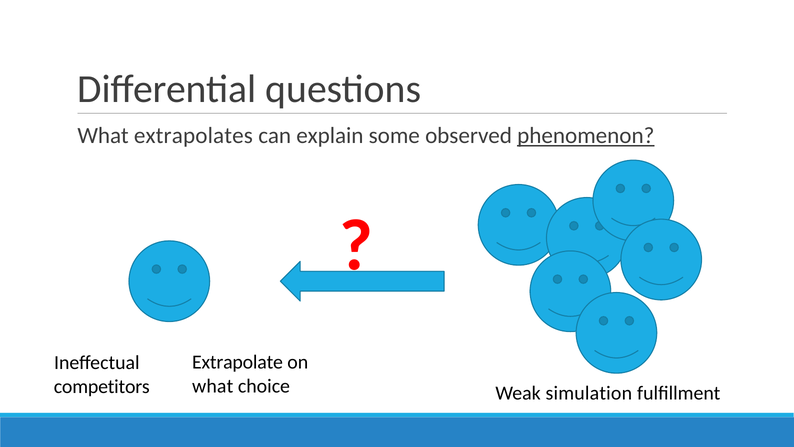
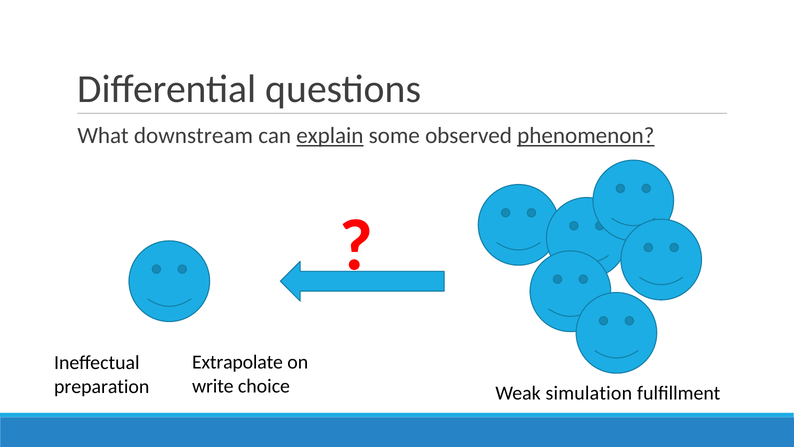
extrapolates: extrapolates -> downstream
explain underline: none -> present
what at (213, 386): what -> write
competitors: competitors -> preparation
